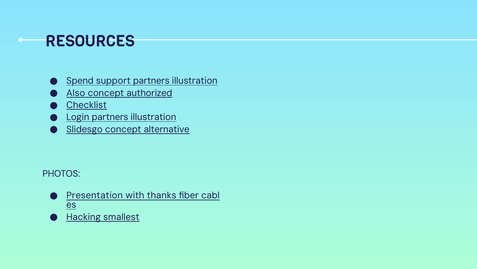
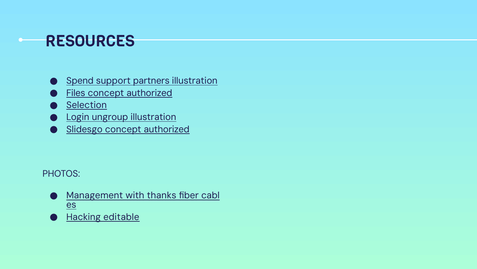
Also: Also -> Files
Checklist: Checklist -> Selection
Login partners: partners -> ungroup
alternative at (167, 129): alternative -> authorized
Presentation: Presentation -> Management
smallest: smallest -> editable
